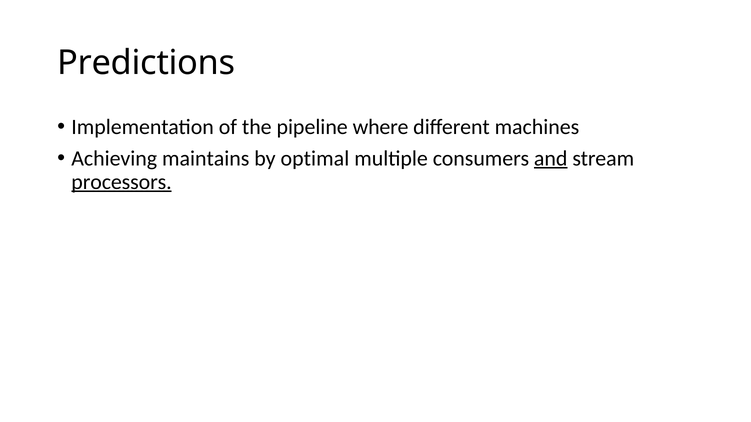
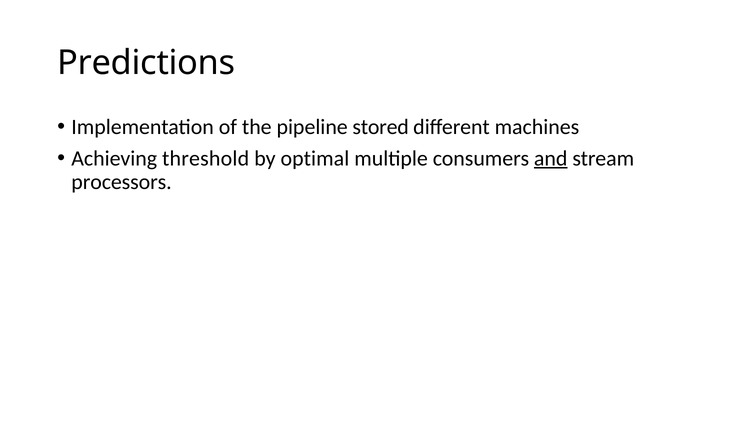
where: where -> stored
maintains: maintains -> threshold
processors underline: present -> none
